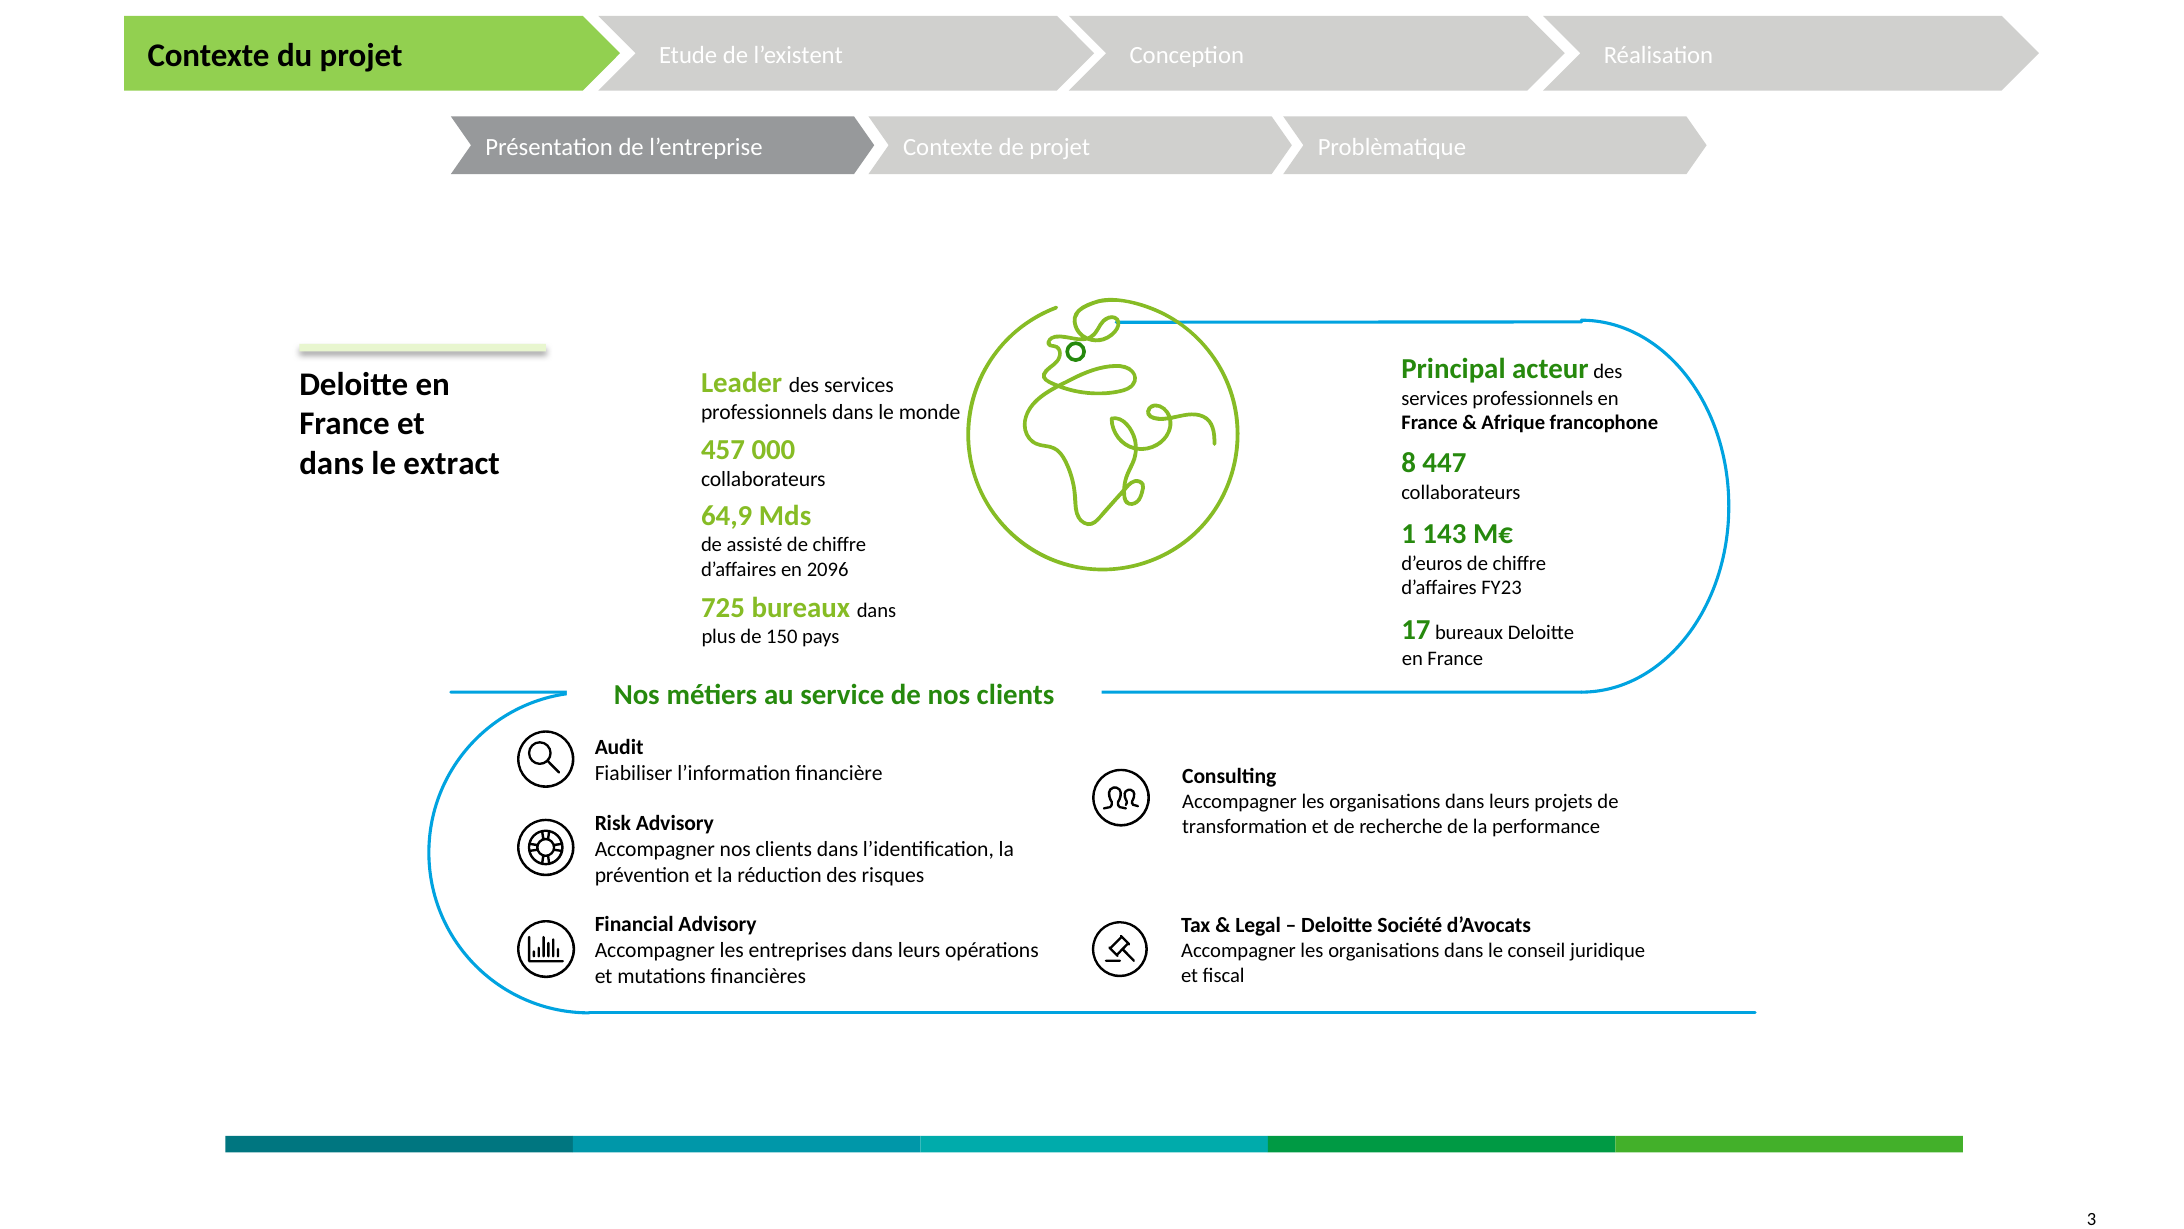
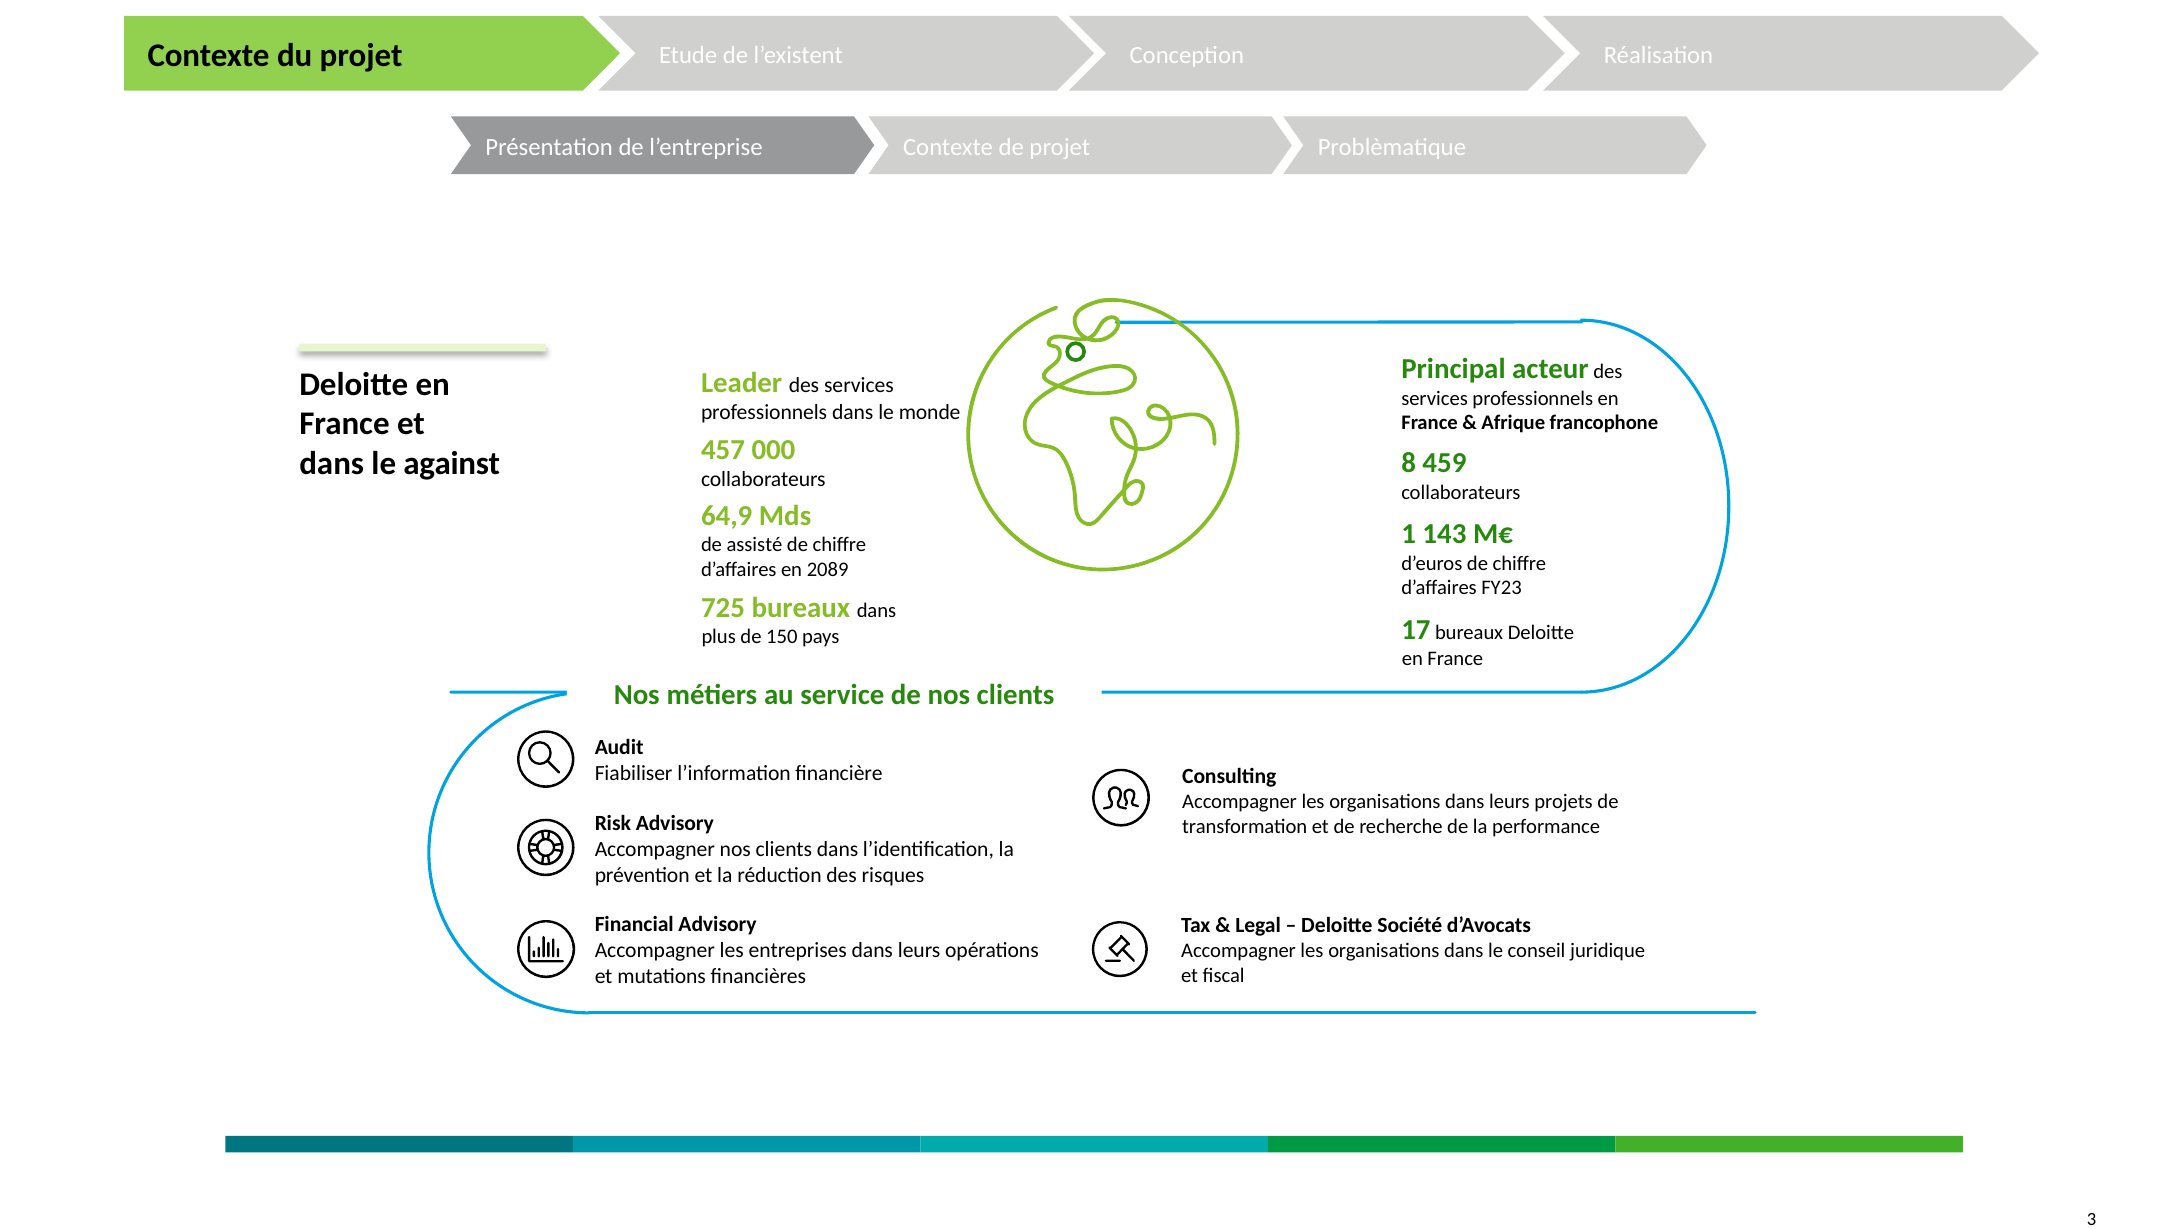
extract: extract -> against
447: 447 -> 459
2096: 2096 -> 2089
